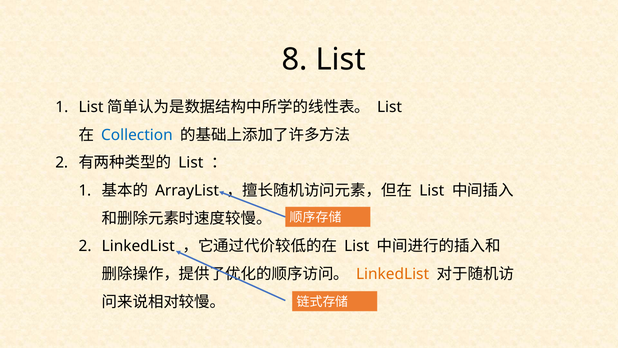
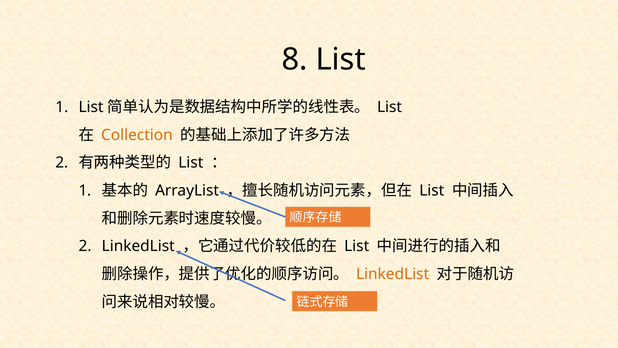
Collection colour: blue -> orange
